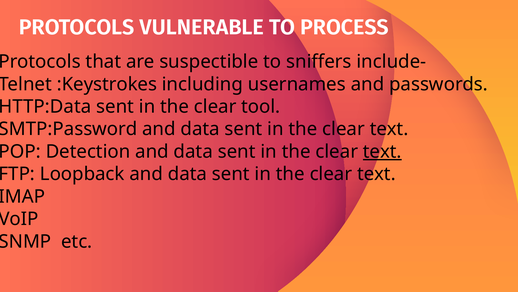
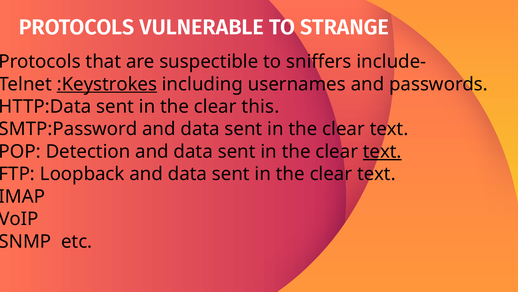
PROCESS: PROCESS -> STRANGE
:Keystrokes underline: none -> present
tool: tool -> this
